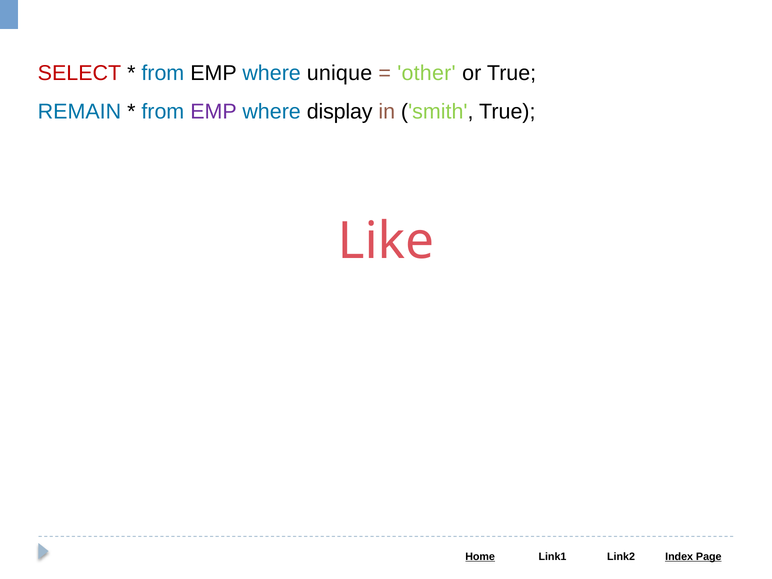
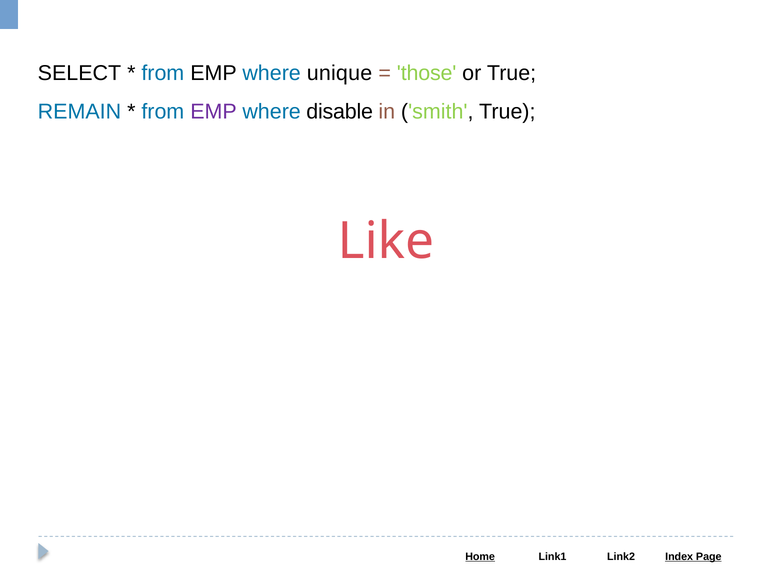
SELECT colour: red -> black
other: other -> those
display: display -> disable
